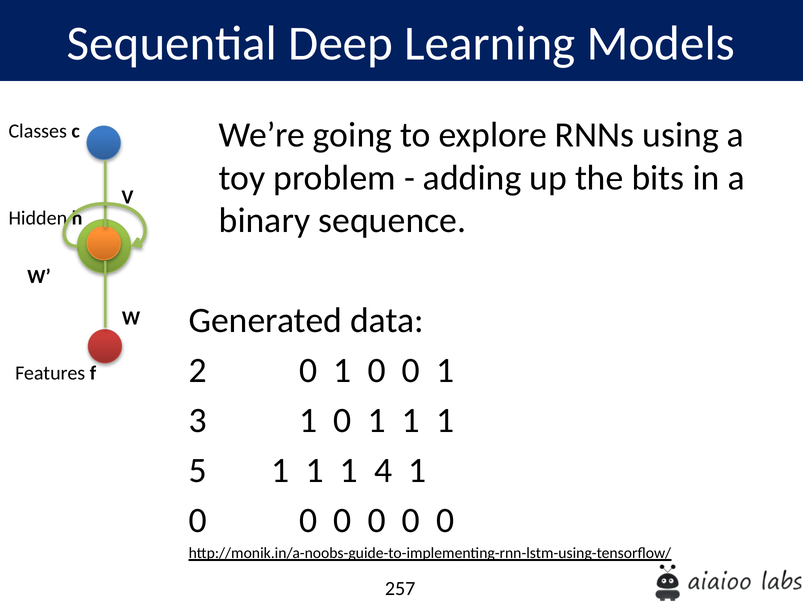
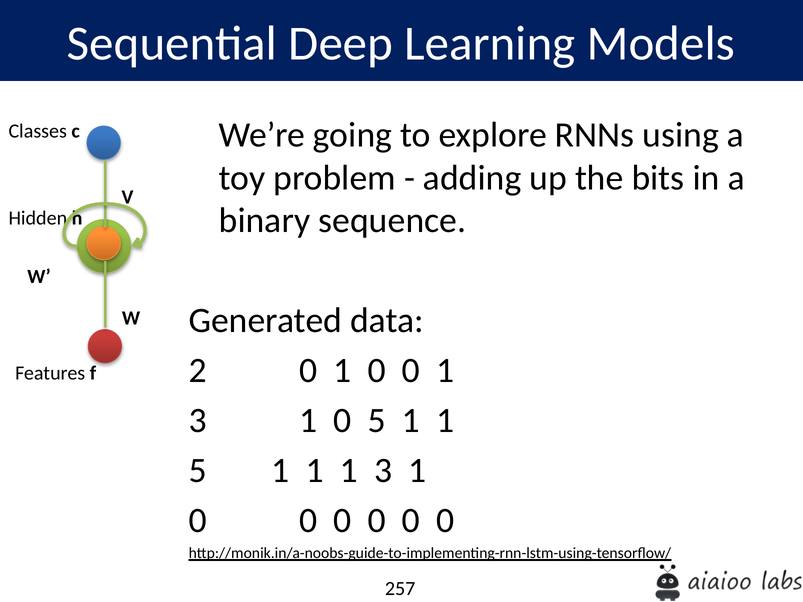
1 0 1: 1 -> 5
1 1 4: 4 -> 3
